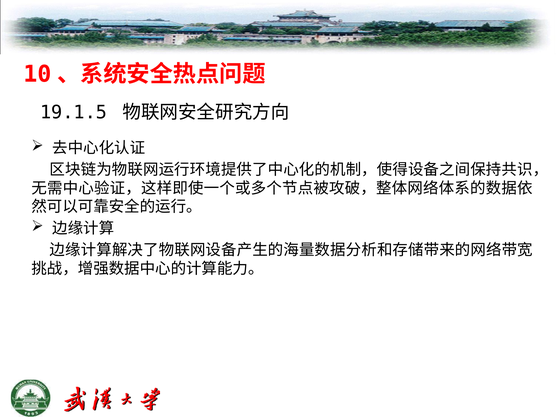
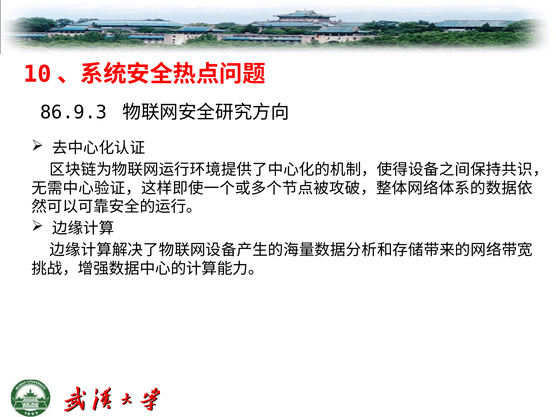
19.1.5: 19.1.5 -> 86.9.3
